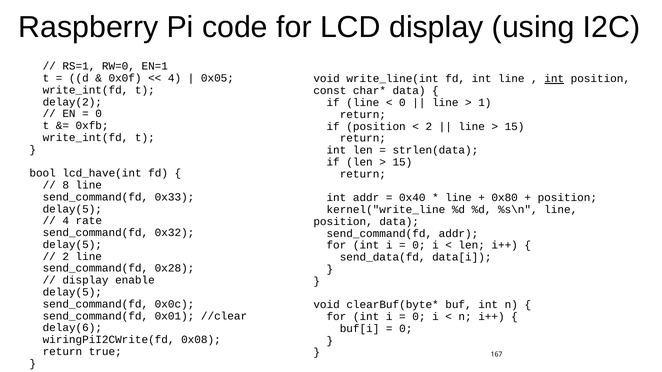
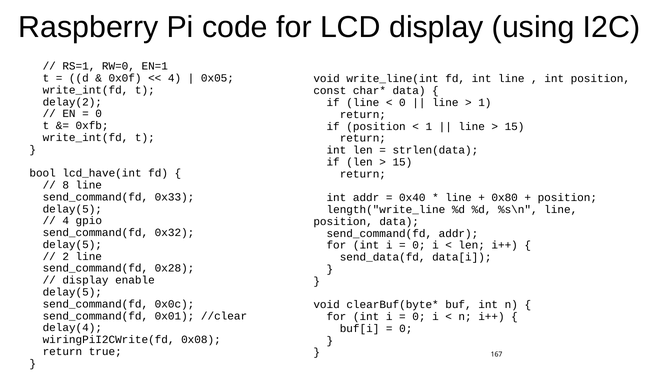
int at (554, 79) underline: present -> none
2 at (429, 127): 2 -> 1
kernel("write_line: kernel("write_line -> length("write_line
rate: rate -> gpio
delay(6: delay(6 -> delay(4
